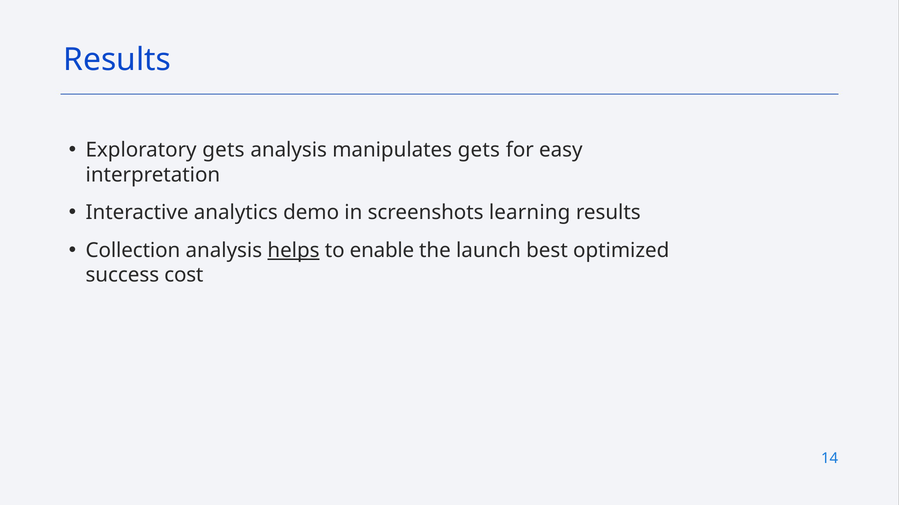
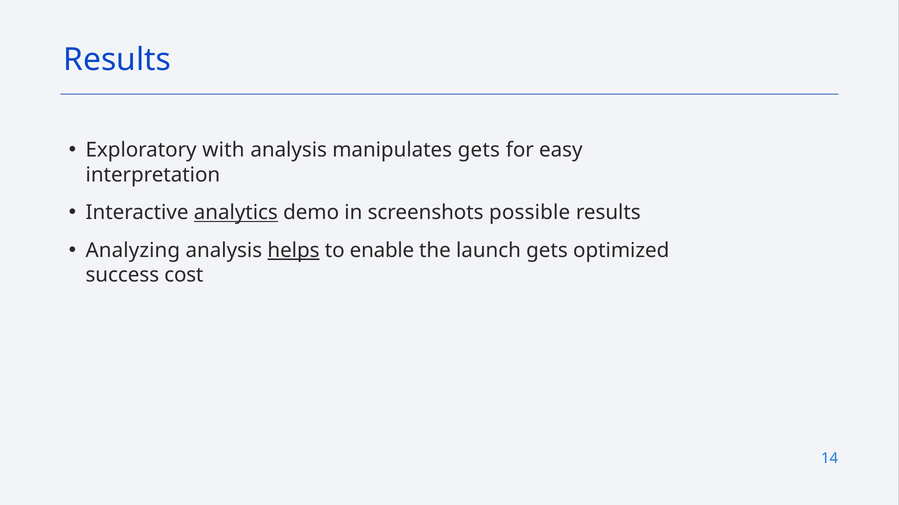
Exploratory gets: gets -> with
analytics underline: none -> present
learning: learning -> possible
Collection: Collection -> Analyzing
launch best: best -> gets
